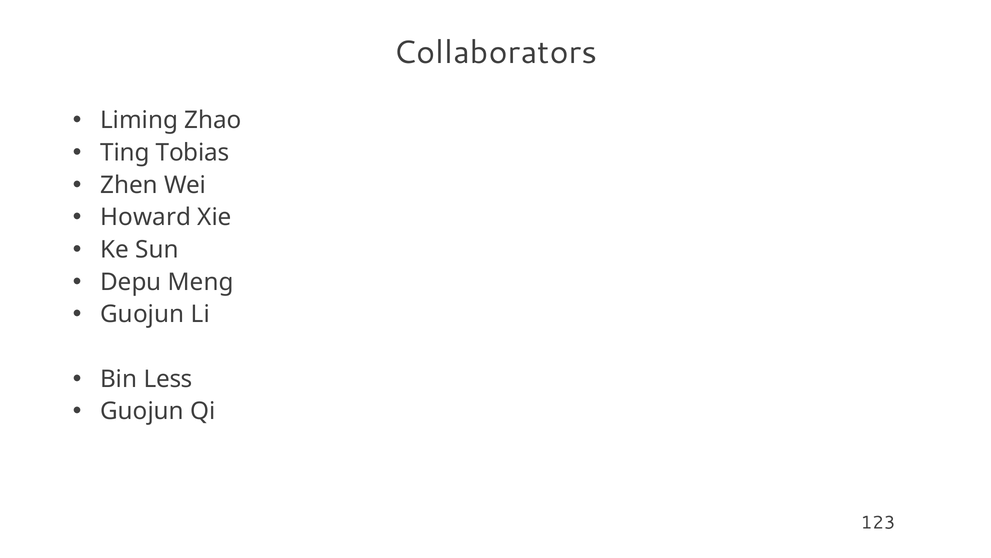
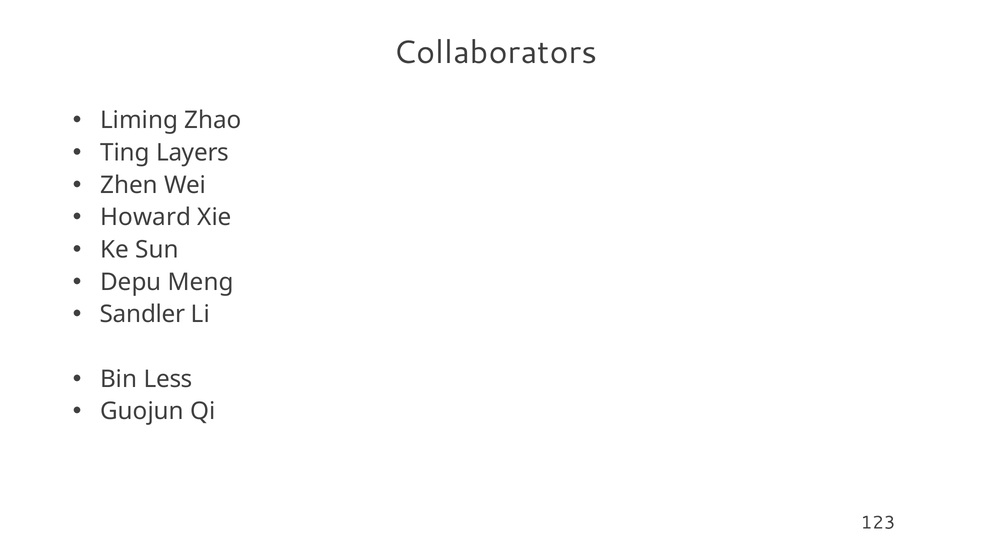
Tobias: Tobias -> Layers
Guojun at (142, 314): Guojun -> Sandler
